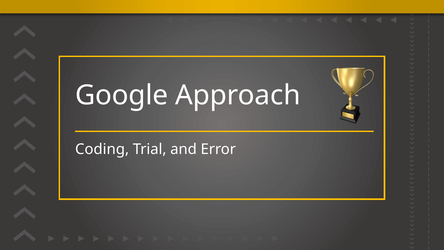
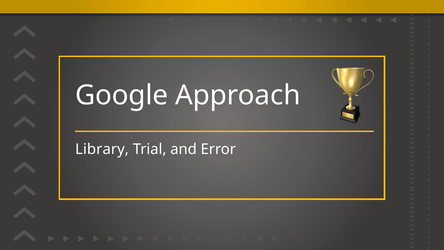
Coding: Coding -> Library
